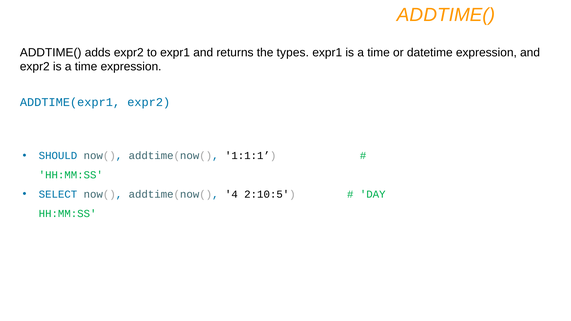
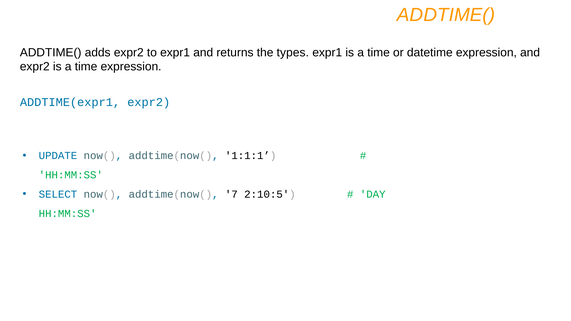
SHOULD: SHOULD -> UPDATE
4: 4 -> 7
